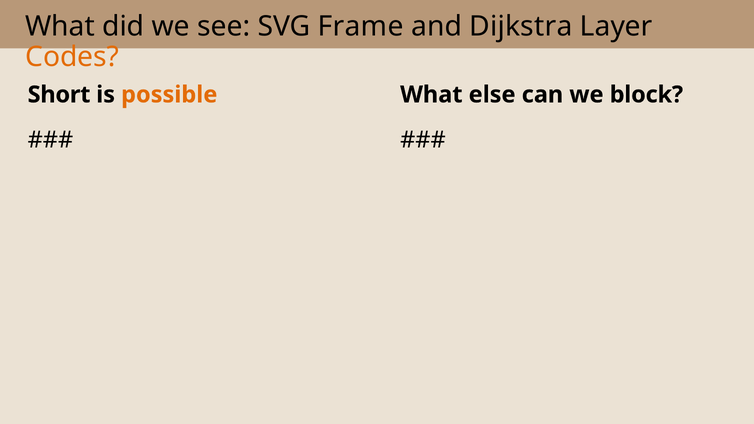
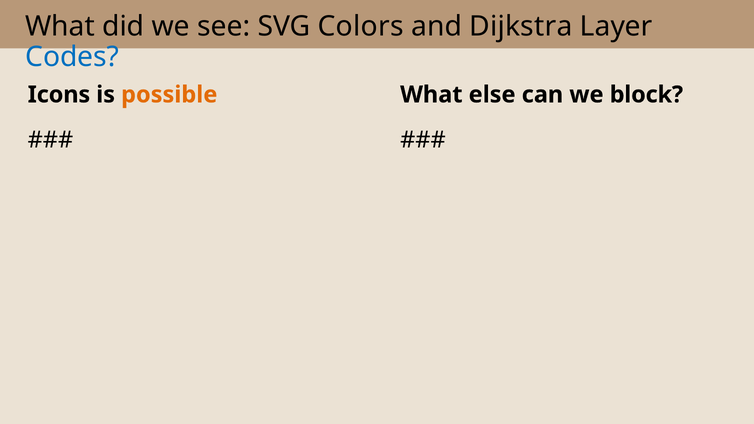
Frame: Frame -> Colors
Codes colour: orange -> blue
Short: Short -> Icons
